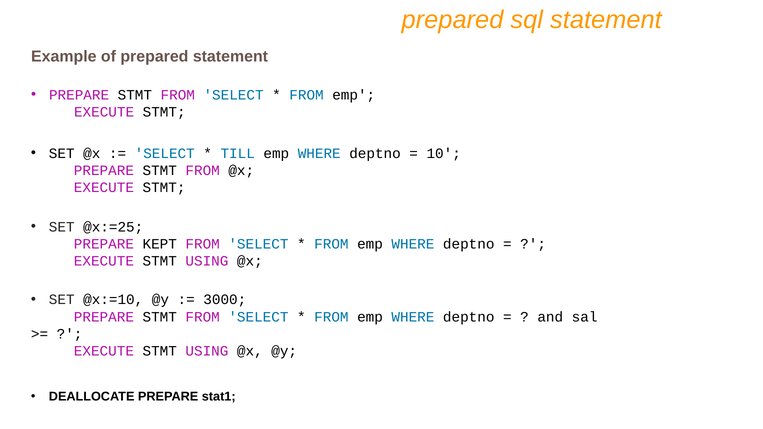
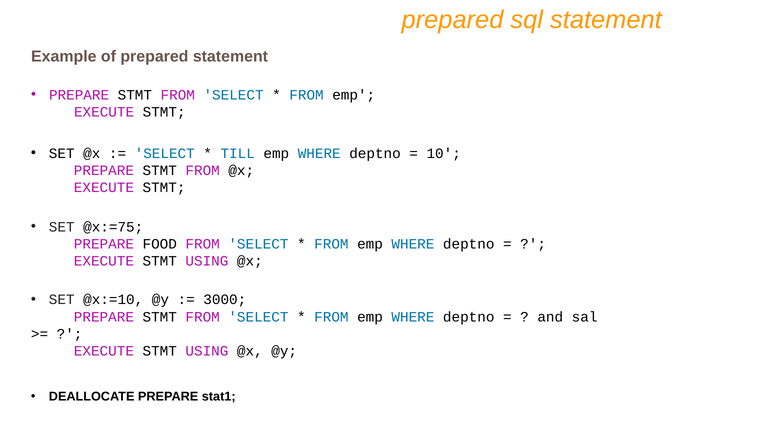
@x:=25: @x:=25 -> @x:=75
KEPT: KEPT -> FOOD
